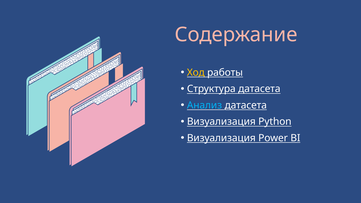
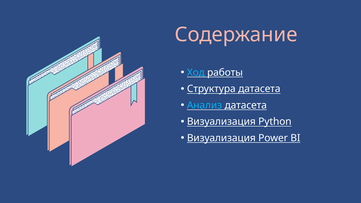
Ход colour: yellow -> light blue
